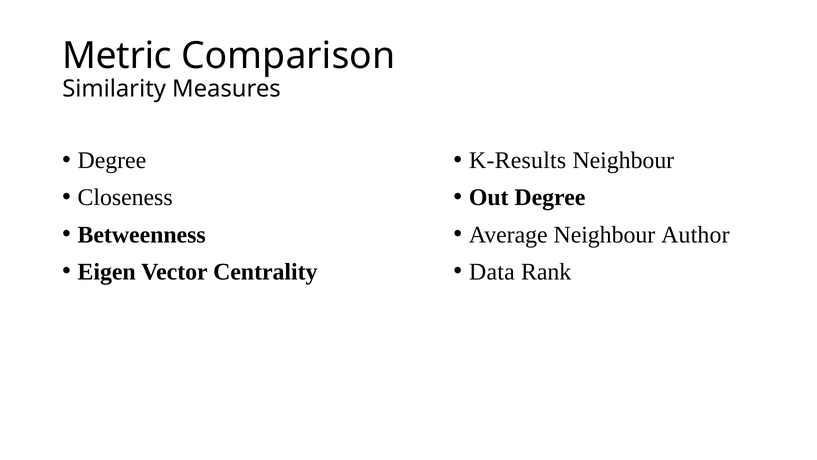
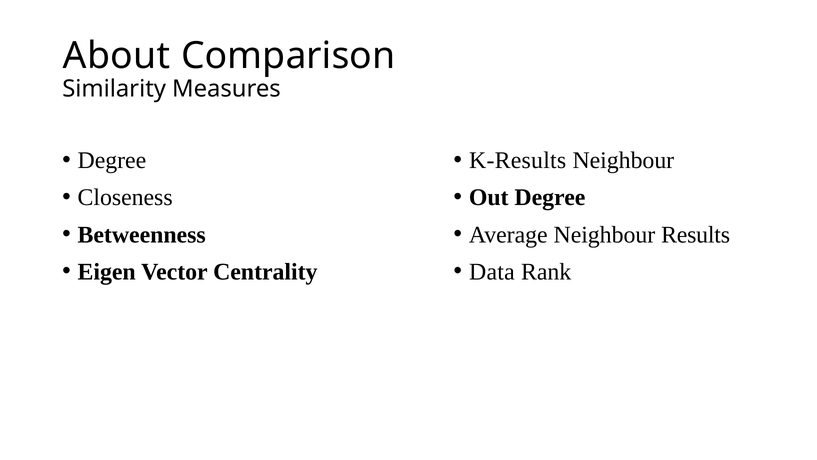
Metric: Metric -> About
Author: Author -> Results
